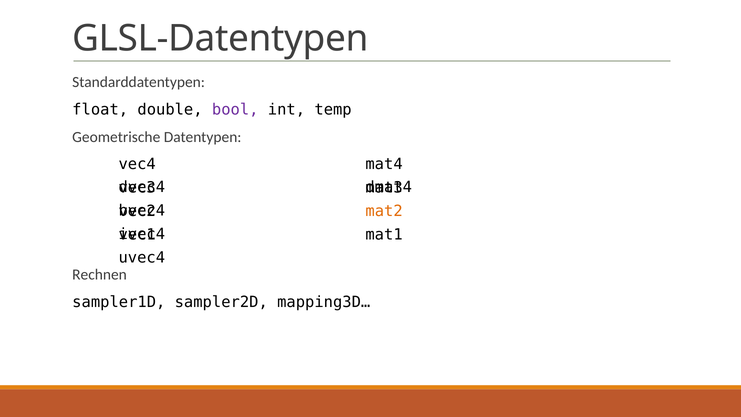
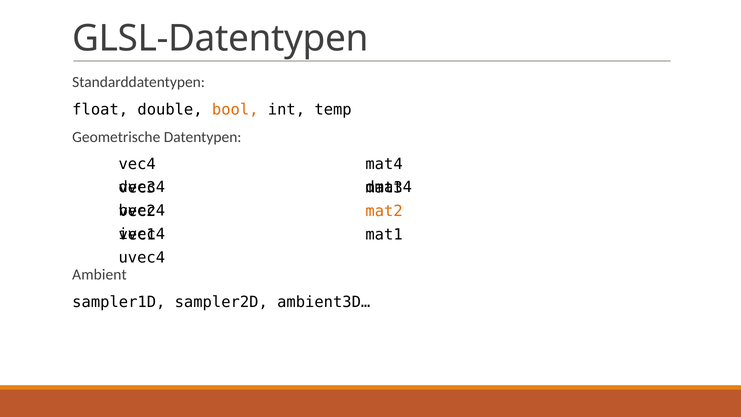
bool colour: purple -> orange
Rechnen: Rechnen -> Ambient
mapping3D…: mapping3D… -> ambient3D…
